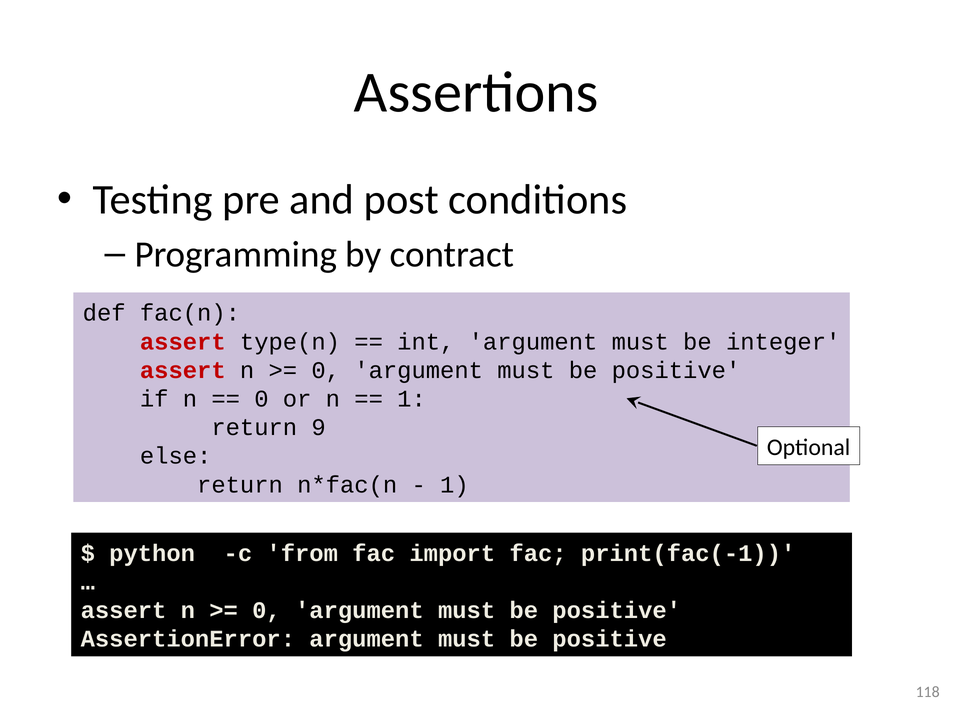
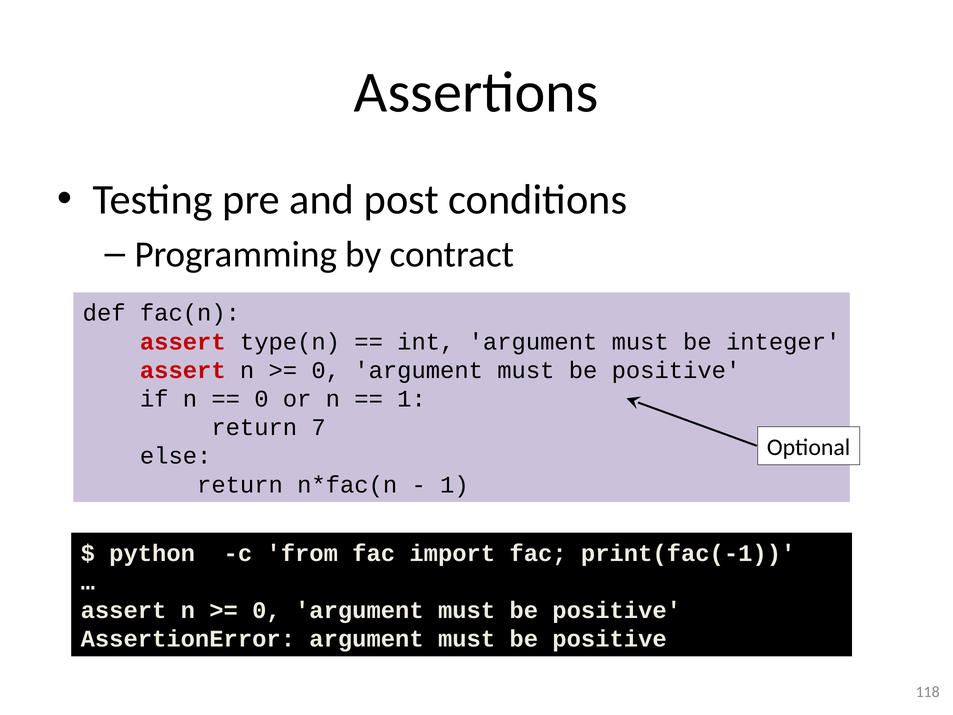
9: 9 -> 7
